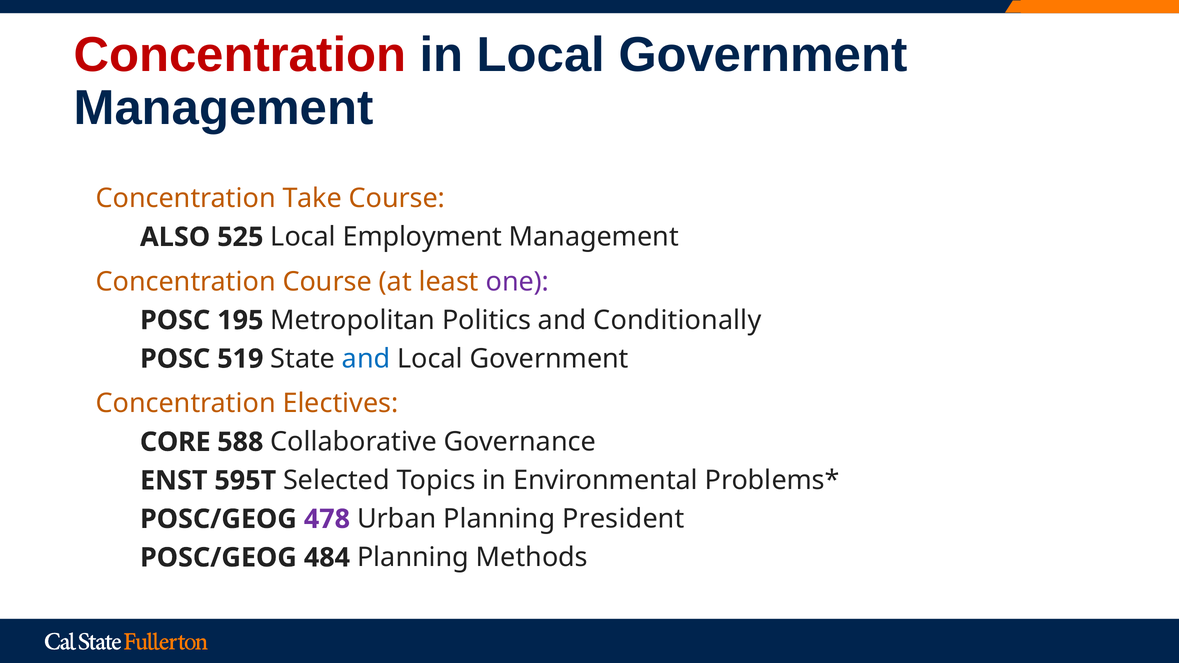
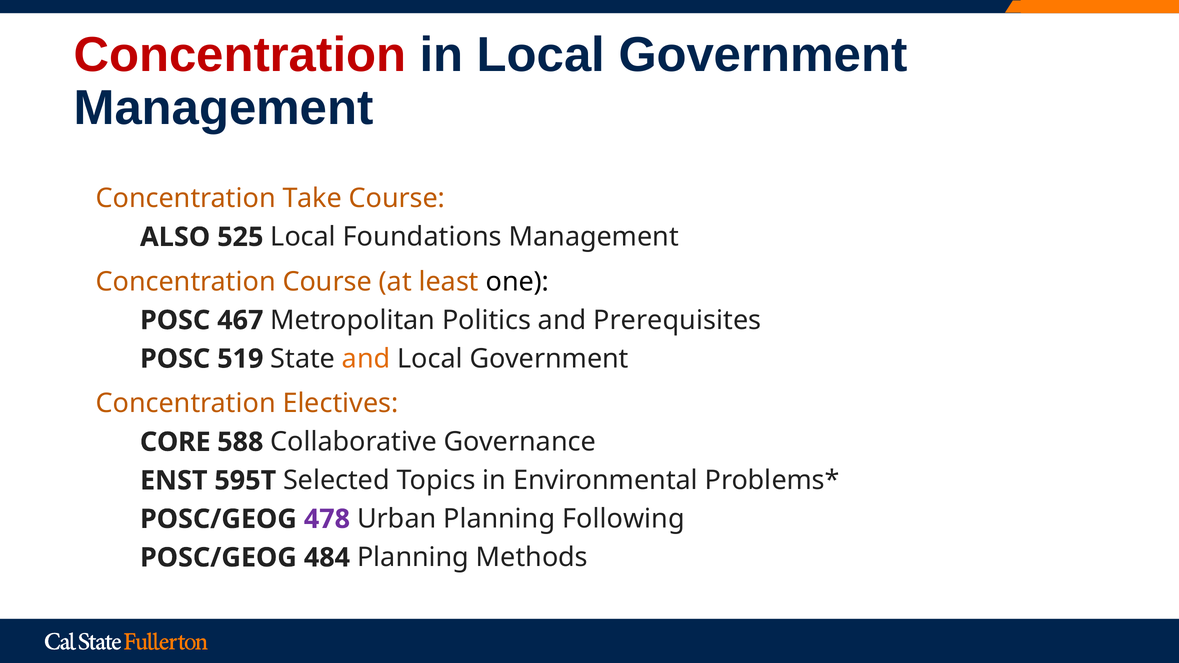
Employment: Employment -> Foundations
one colour: purple -> black
195: 195 -> 467
Conditionally: Conditionally -> Prerequisites
and at (366, 359) colour: blue -> orange
President: President -> Following
